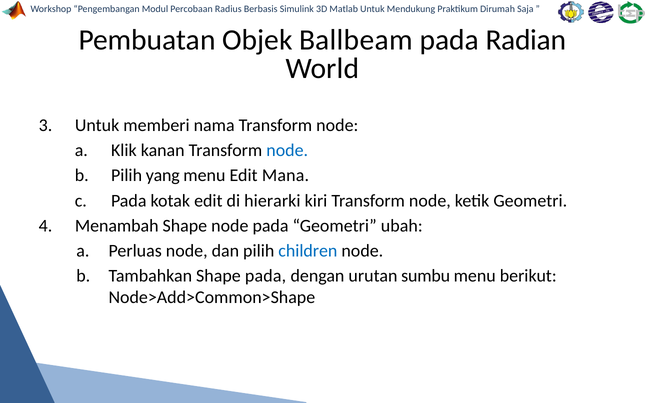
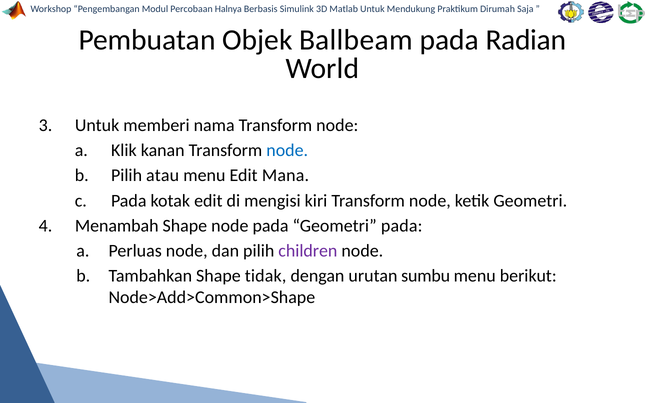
Radius: Radius -> Halnya
yang: yang -> atau
hierarki: hierarki -> mengisi
Geometri ubah: ubah -> pada
children colour: blue -> purple
Shape pada: pada -> tidak
